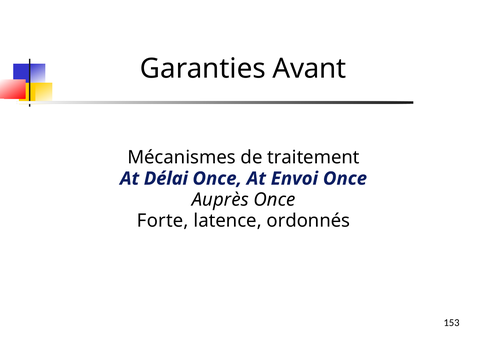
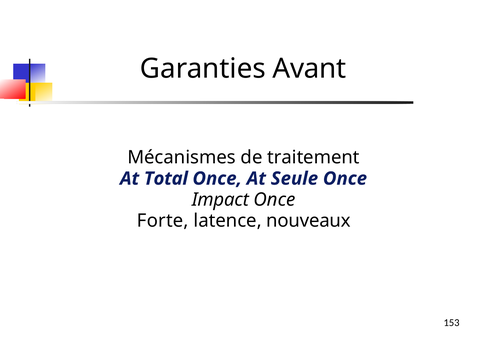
Délai: Délai -> Total
Envoi: Envoi -> Seule
Auprès: Auprès -> Impact
ordonnés: ordonnés -> nouveaux
